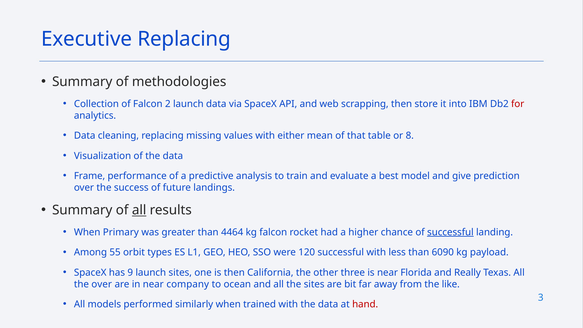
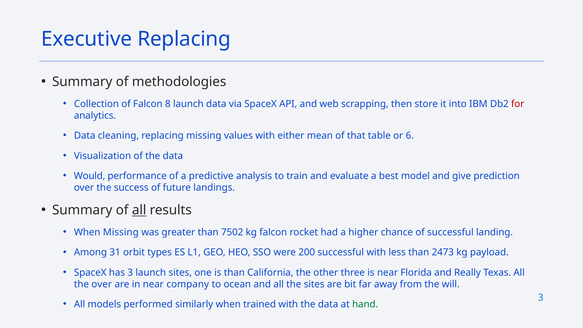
2: 2 -> 8
8: 8 -> 6
Frame: Frame -> Would
When Primary: Primary -> Missing
4464: 4464 -> 7502
successful at (450, 232) underline: present -> none
55: 55 -> 31
120: 120 -> 200
6090: 6090 -> 2473
has 9: 9 -> 3
is then: then -> than
like: like -> will
hand colour: red -> green
